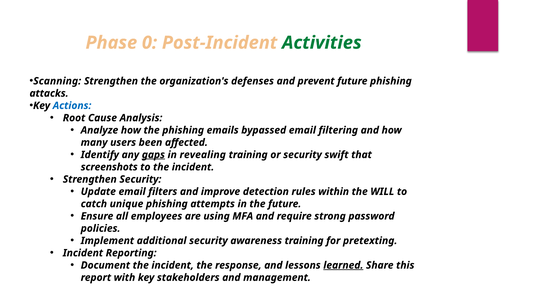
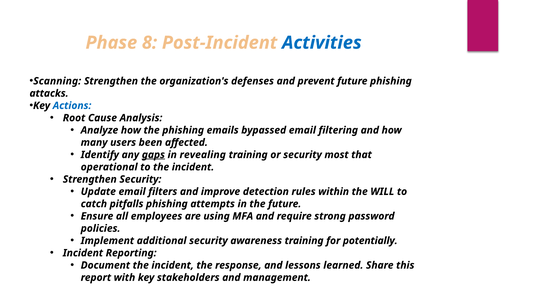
0: 0 -> 8
Activities colour: green -> blue
swift: swift -> most
screenshots: screenshots -> operational
unique: unique -> pitfalls
pretexting: pretexting -> potentially
learned underline: present -> none
